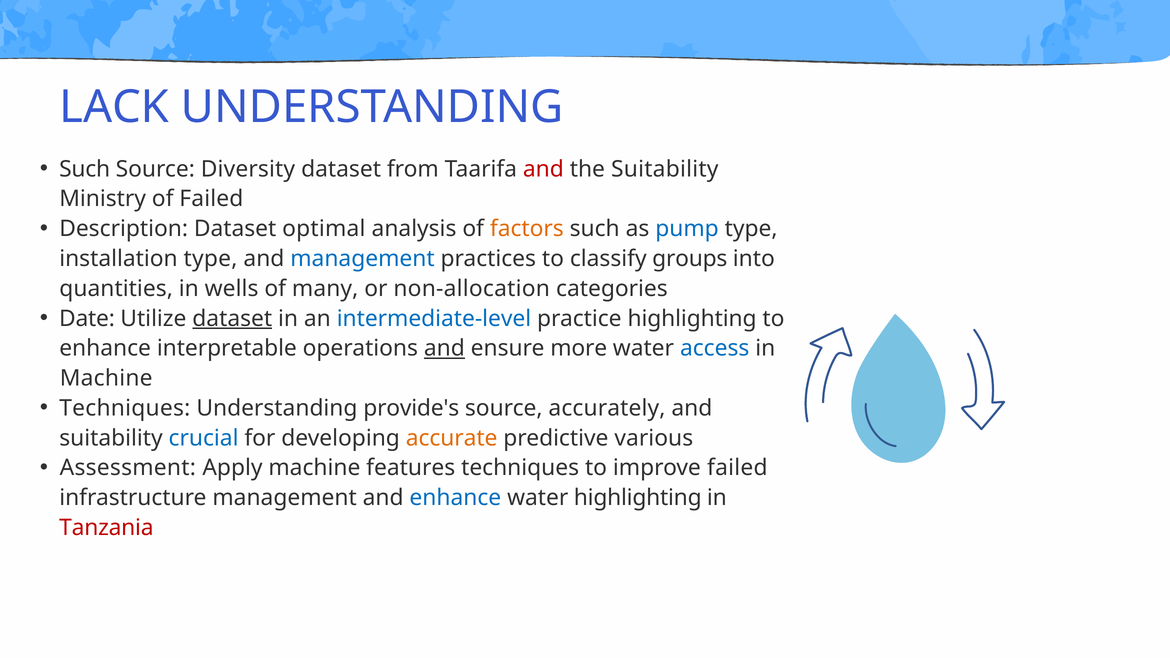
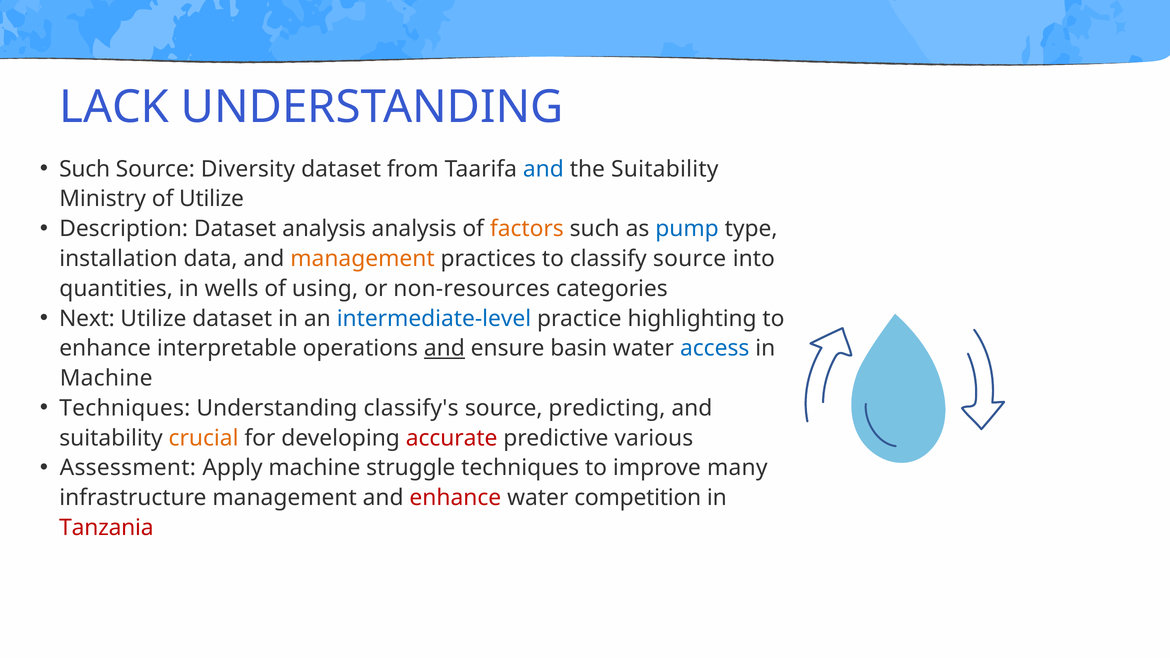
and at (543, 169) colour: red -> blue
of Failed: Failed -> Utilize
Dataset optimal: optimal -> analysis
installation type: type -> data
management at (362, 259) colour: blue -> orange
classify groups: groups -> source
many: many -> using
non-allocation: non-allocation -> non-resources
Date: Date -> Next
dataset at (232, 319) underline: present -> none
more: more -> basin
provide's: provide's -> classify's
accurately: accurately -> predicting
crucial colour: blue -> orange
accurate colour: orange -> red
features: features -> struggle
improve failed: failed -> many
enhance at (455, 498) colour: blue -> red
water highlighting: highlighting -> competition
